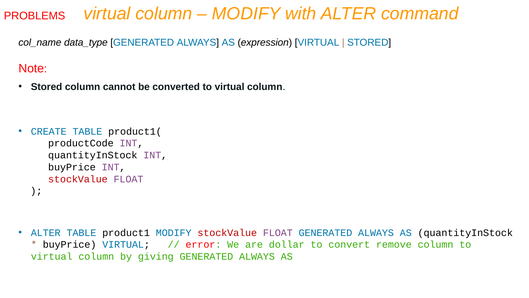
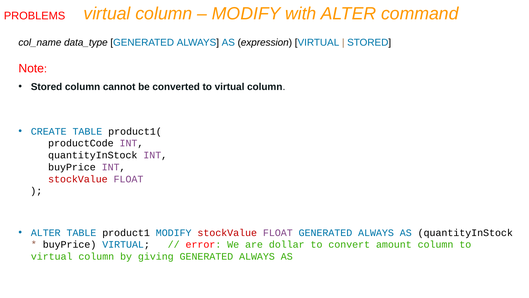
remove: remove -> amount
